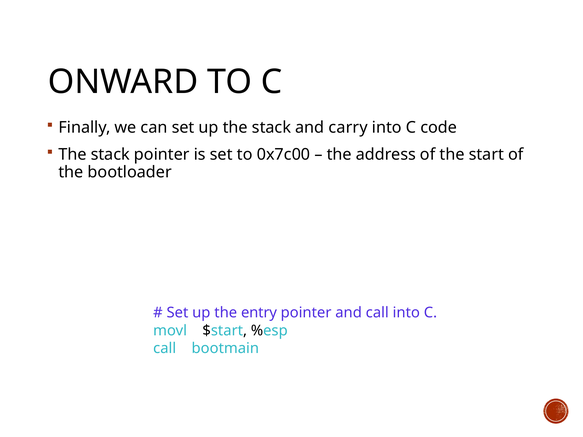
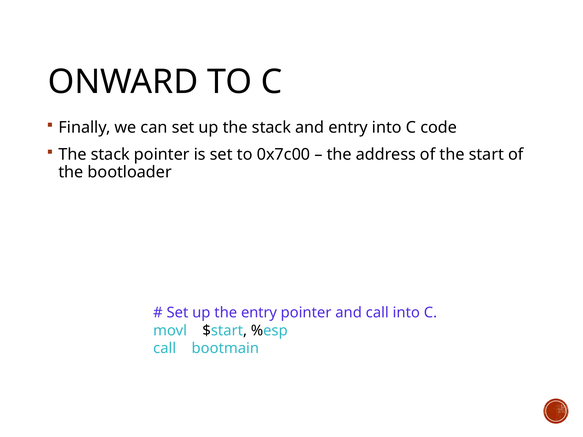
and carry: carry -> entry
